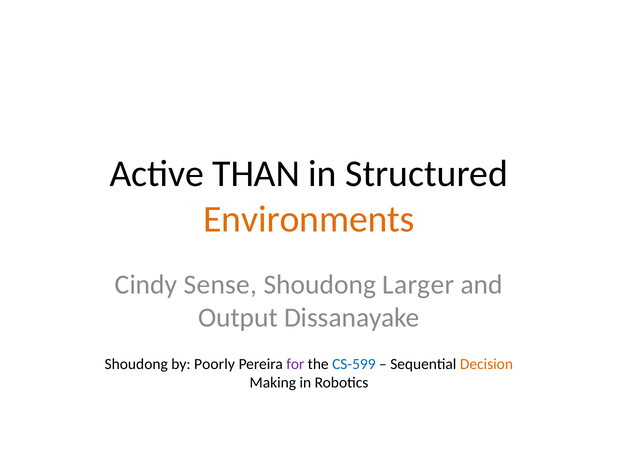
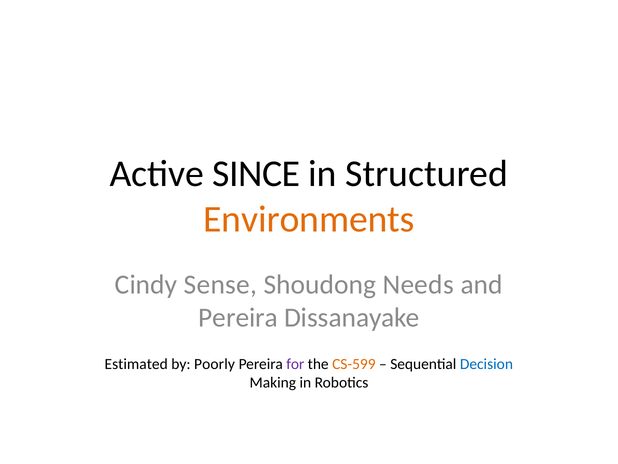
THAN: THAN -> SINCE
Larger: Larger -> Needs
Output at (238, 317): Output -> Pereira
Shoudong at (136, 364): Shoudong -> Estimated
CS-599 colour: blue -> orange
Decision colour: orange -> blue
